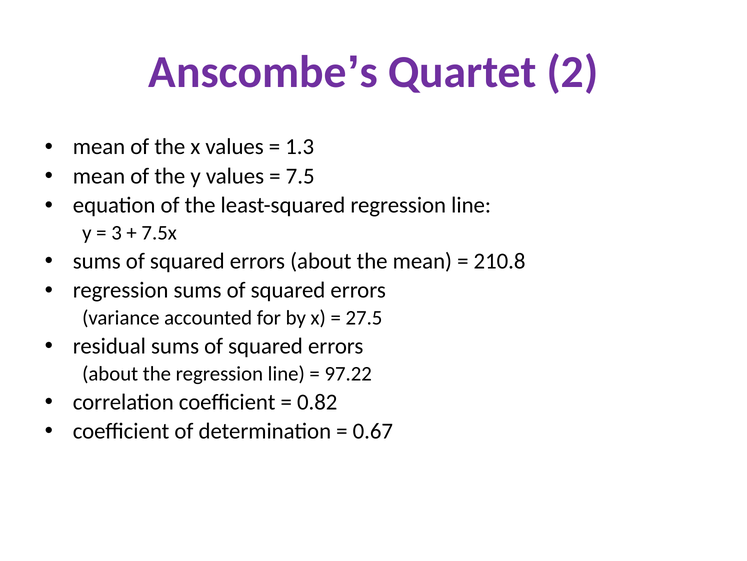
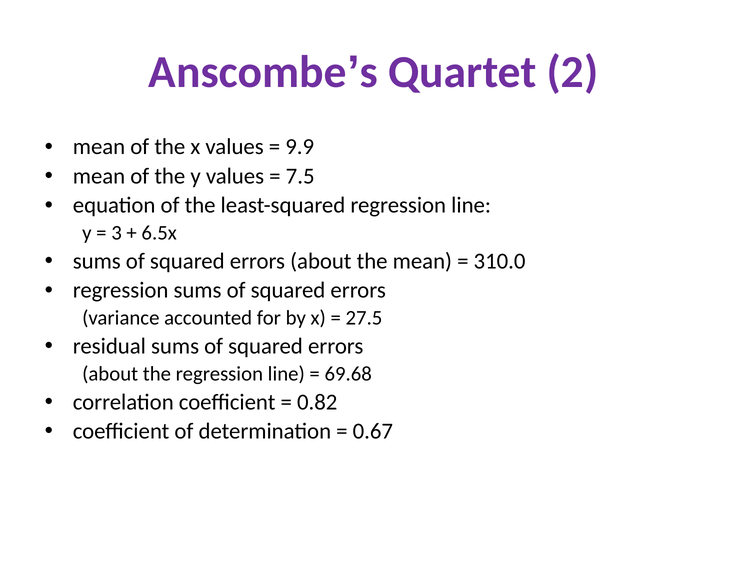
1.3: 1.3 -> 9.9
7.5x: 7.5x -> 6.5x
210.8: 210.8 -> 310.0
97.22: 97.22 -> 69.68
